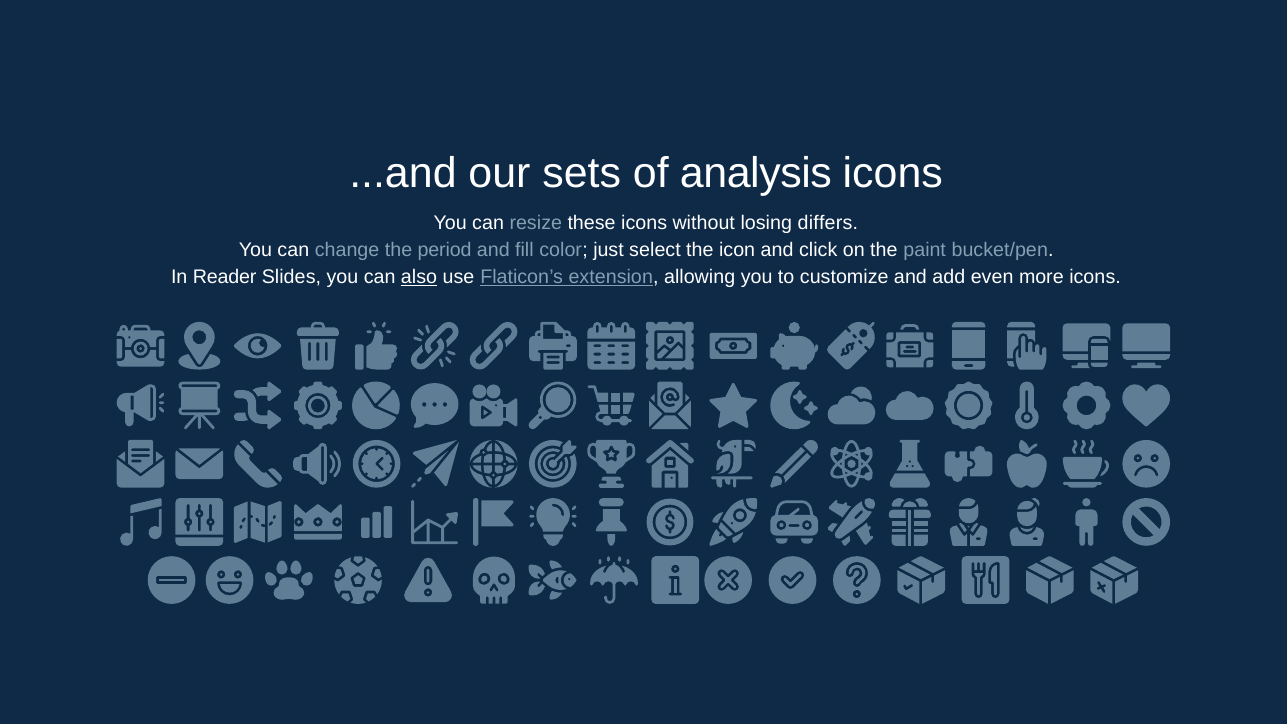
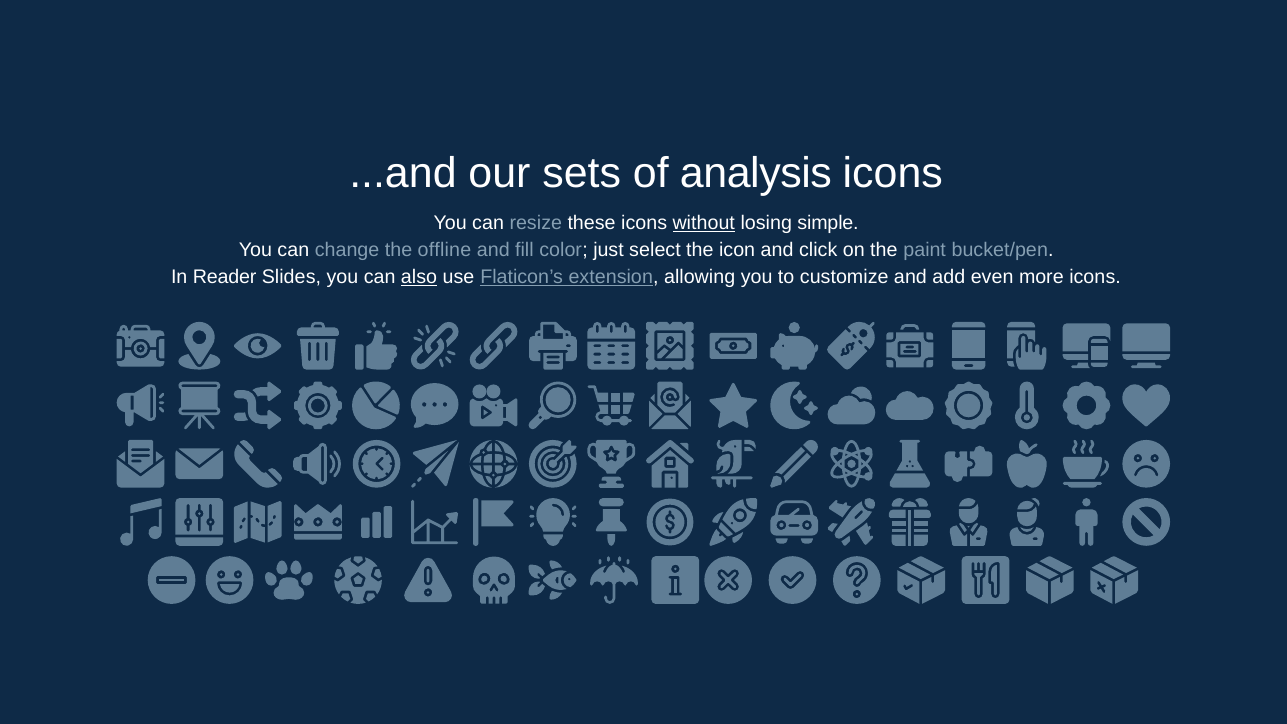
without underline: none -> present
differs: differs -> simple
period: period -> offline
